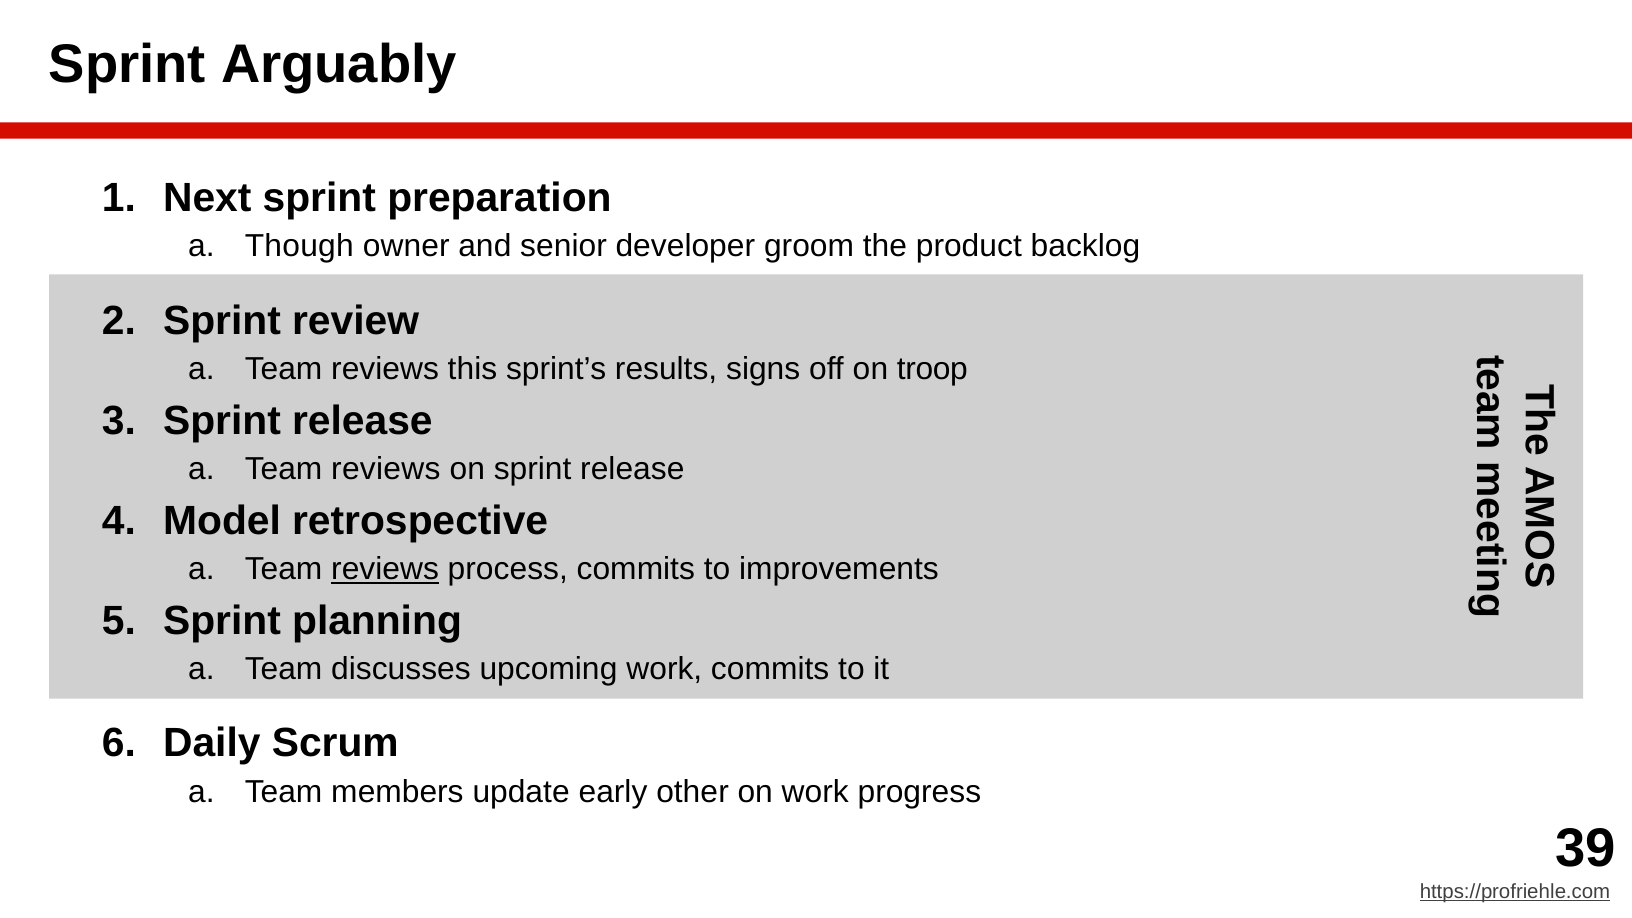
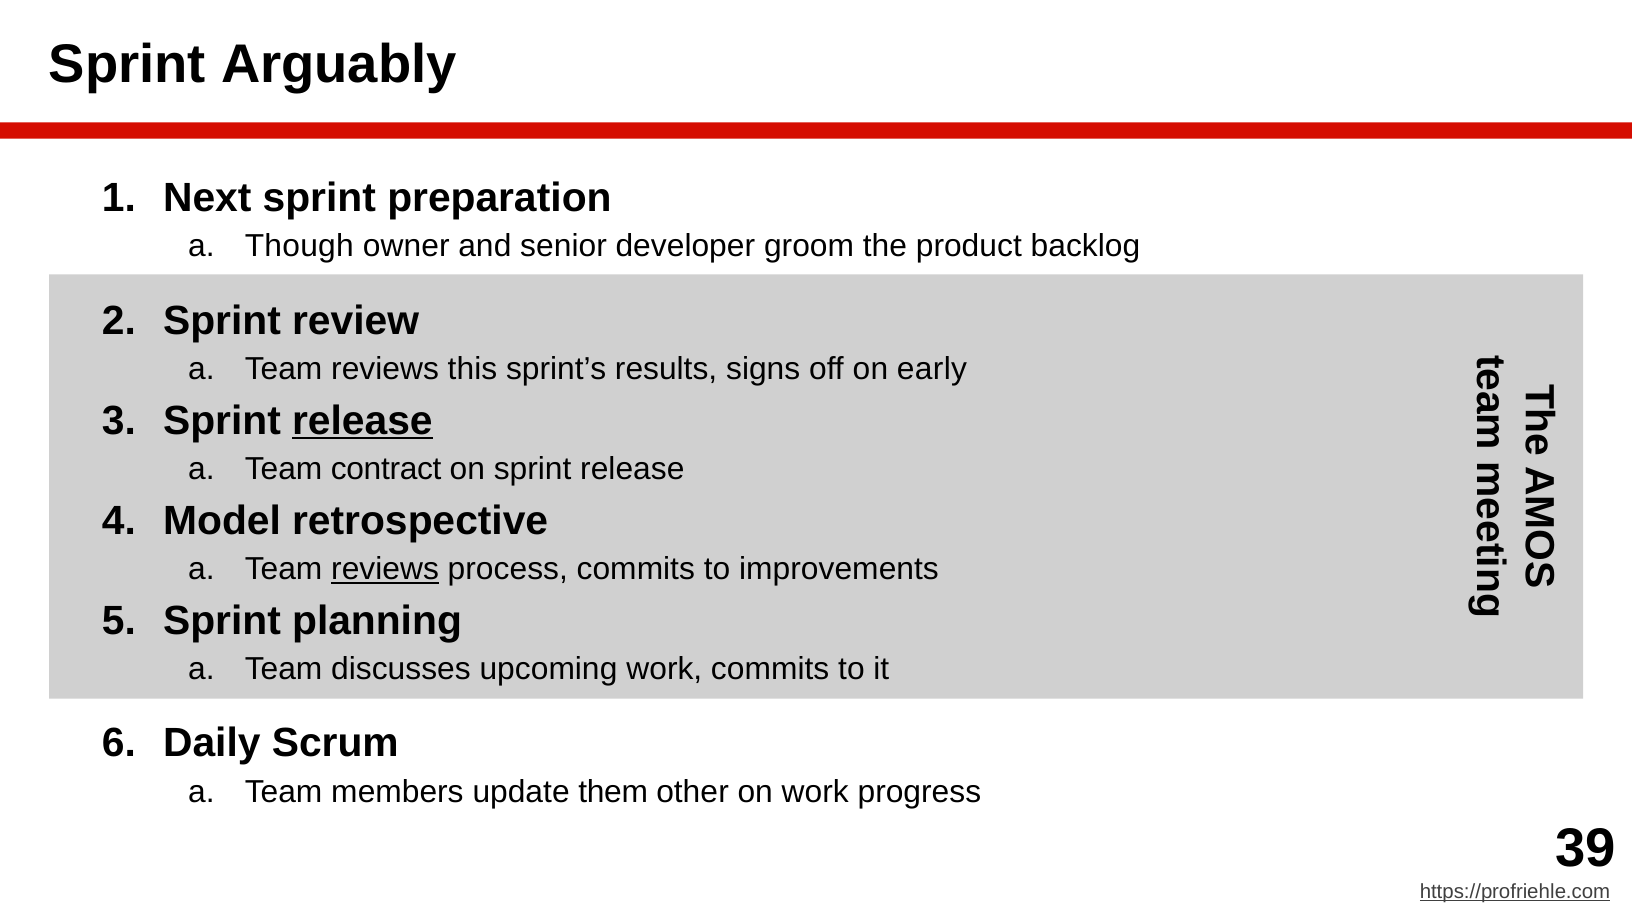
troop: troop -> early
release at (362, 421) underline: none -> present
reviews at (386, 469): reviews -> contract
early: early -> them
